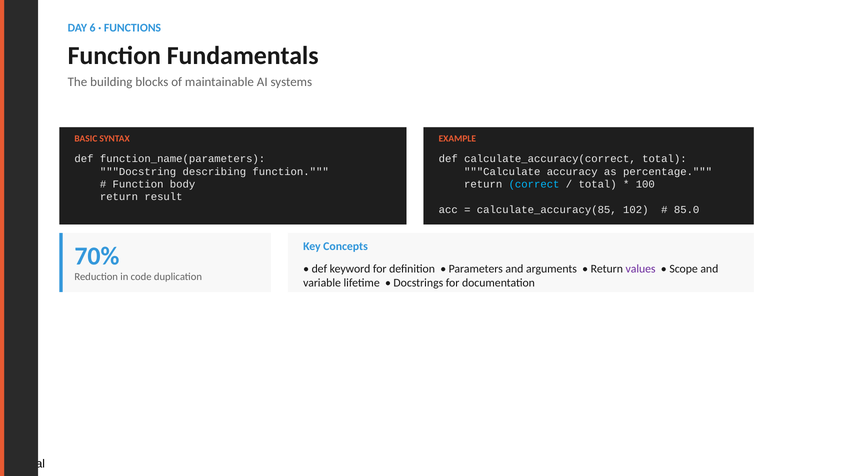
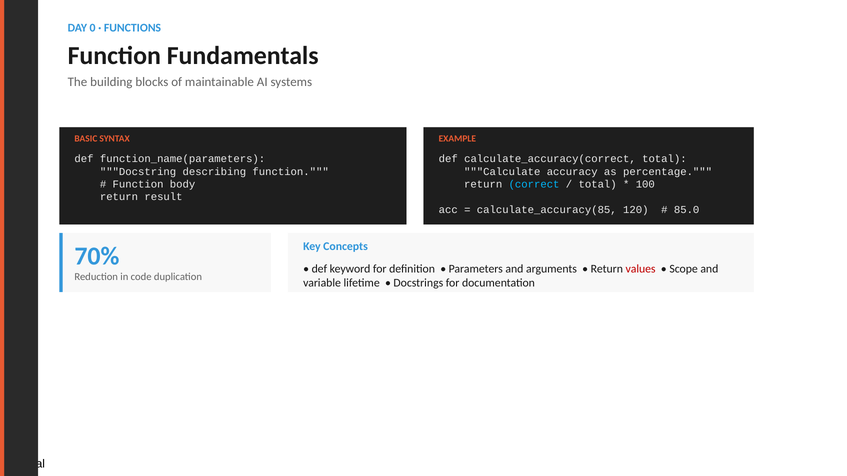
6: 6 -> 0
102: 102 -> 120
values colour: purple -> red
